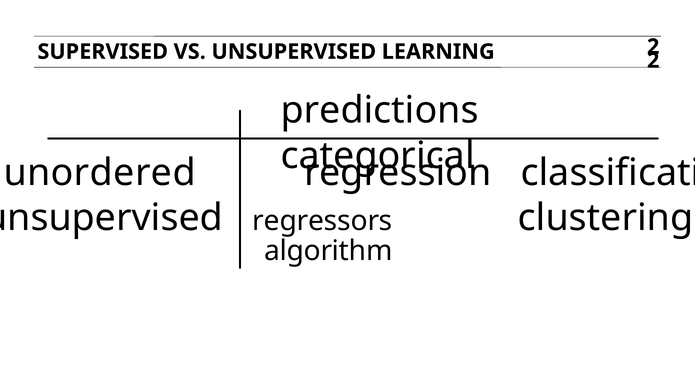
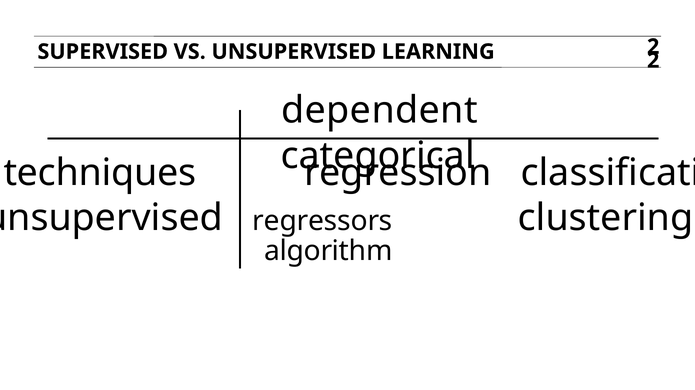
predictions: predictions -> dependent
unordered: unordered -> techniques
